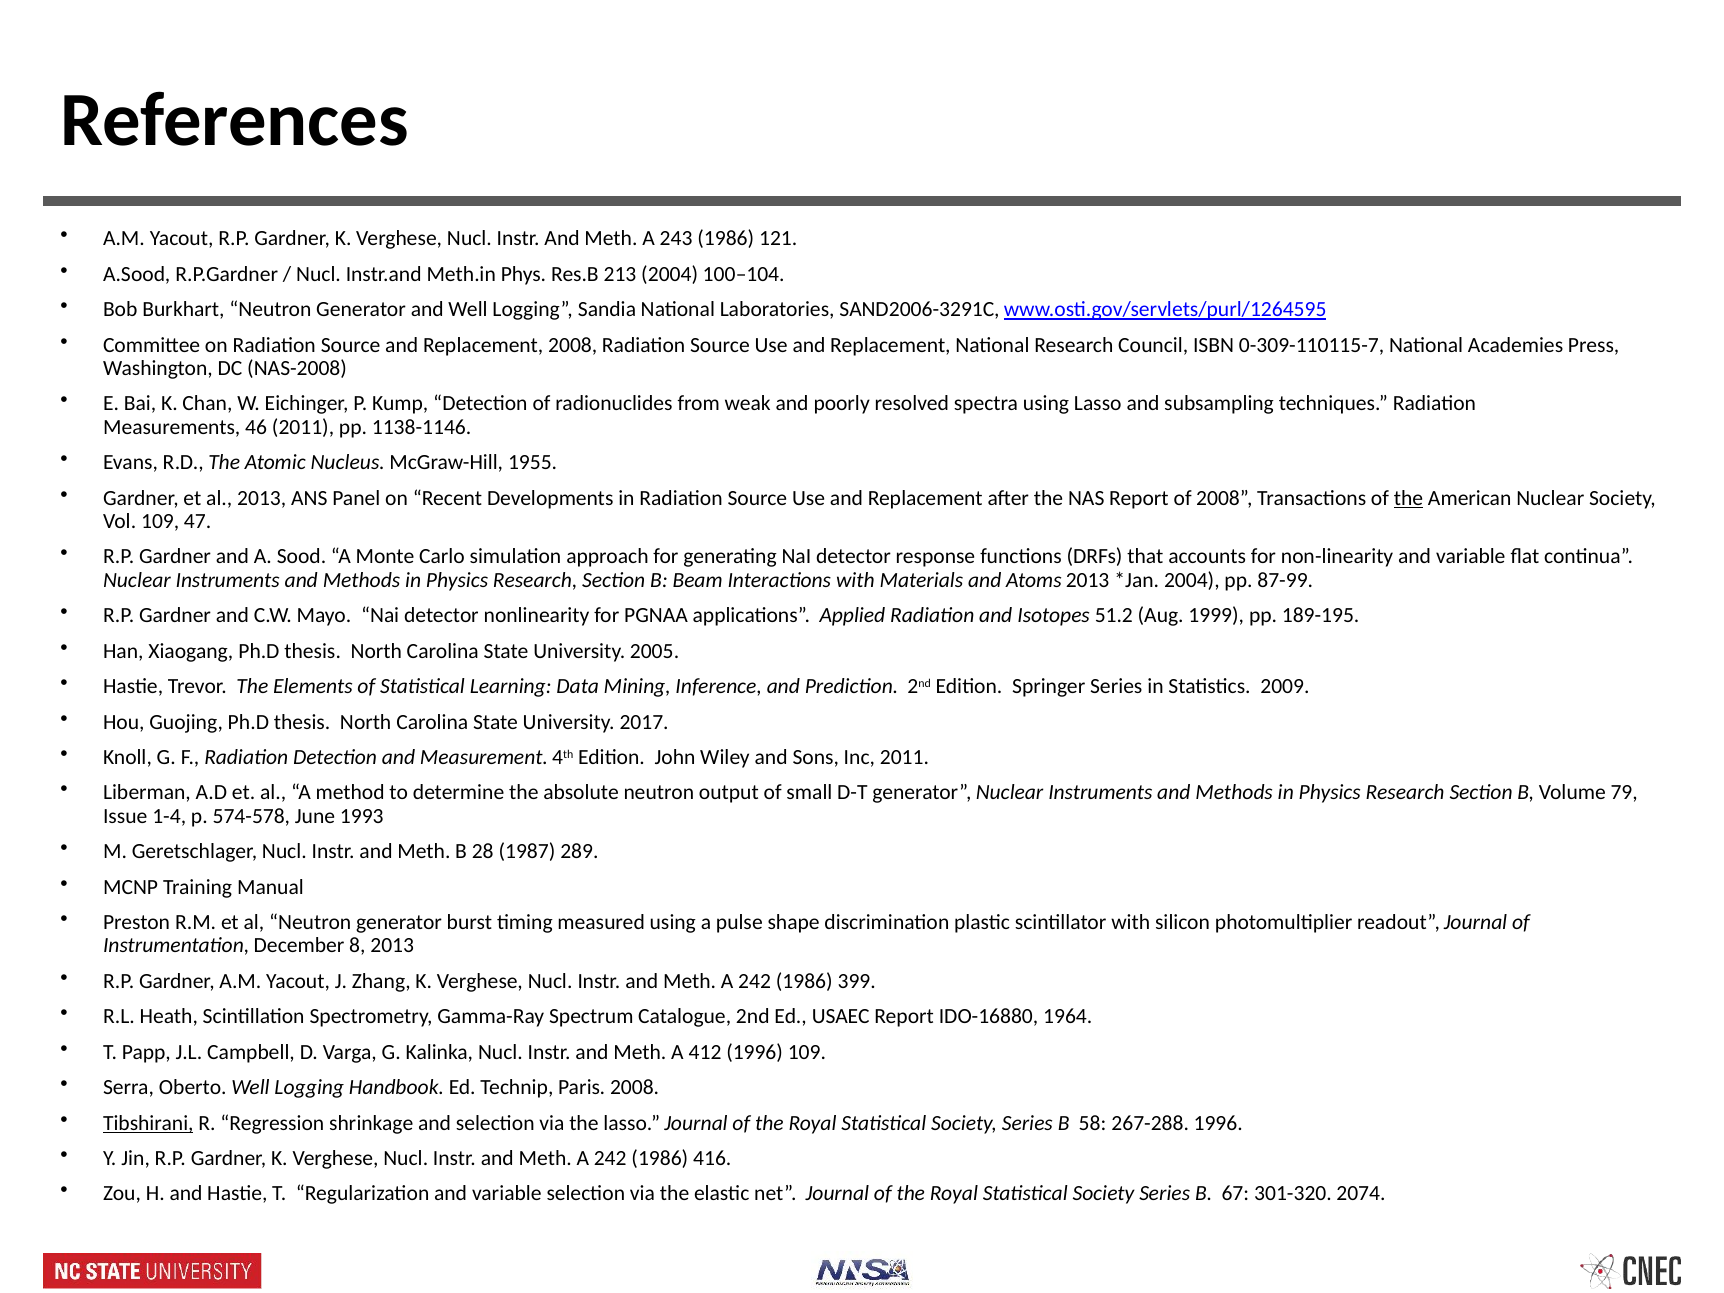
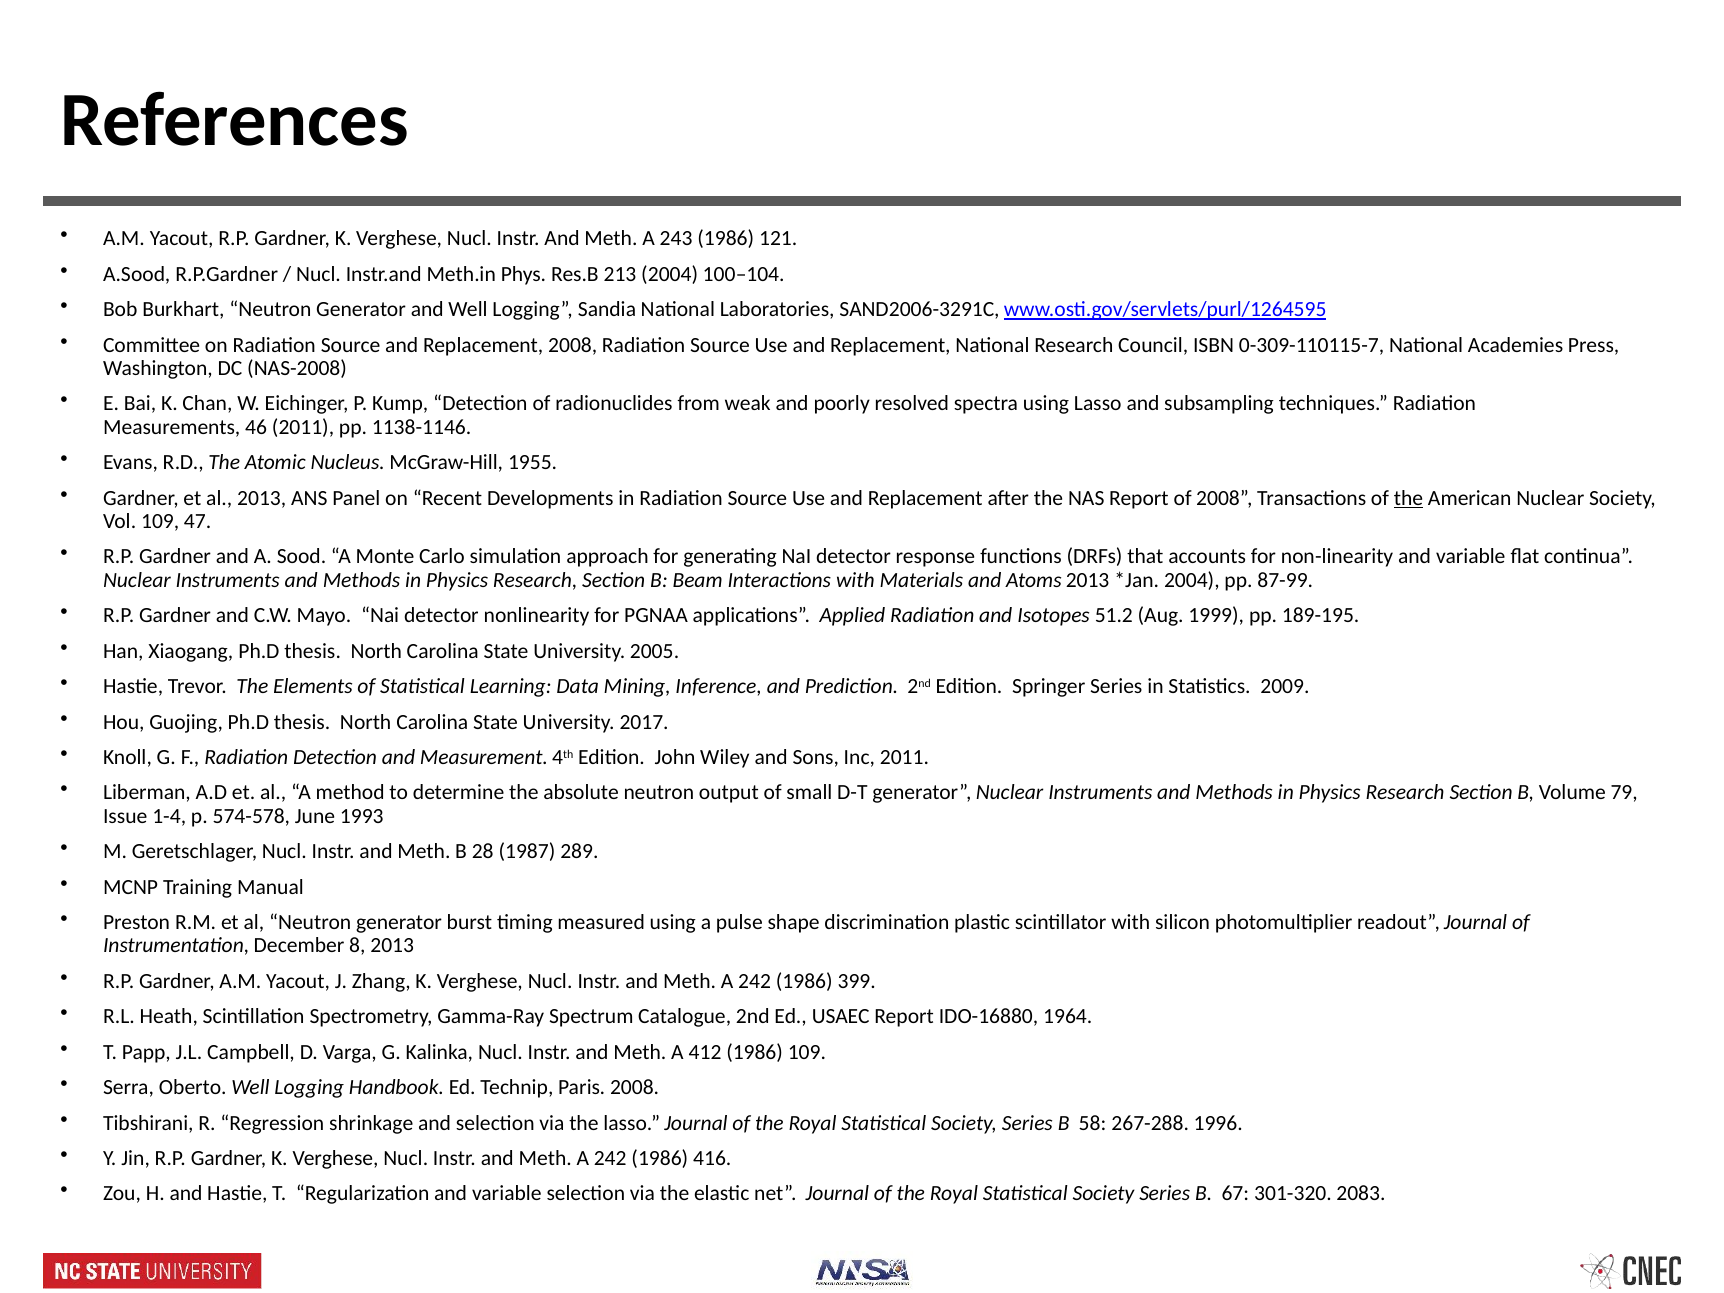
412 1996: 1996 -> 1986
Tibshirani underline: present -> none
2074: 2074 -> 2083
